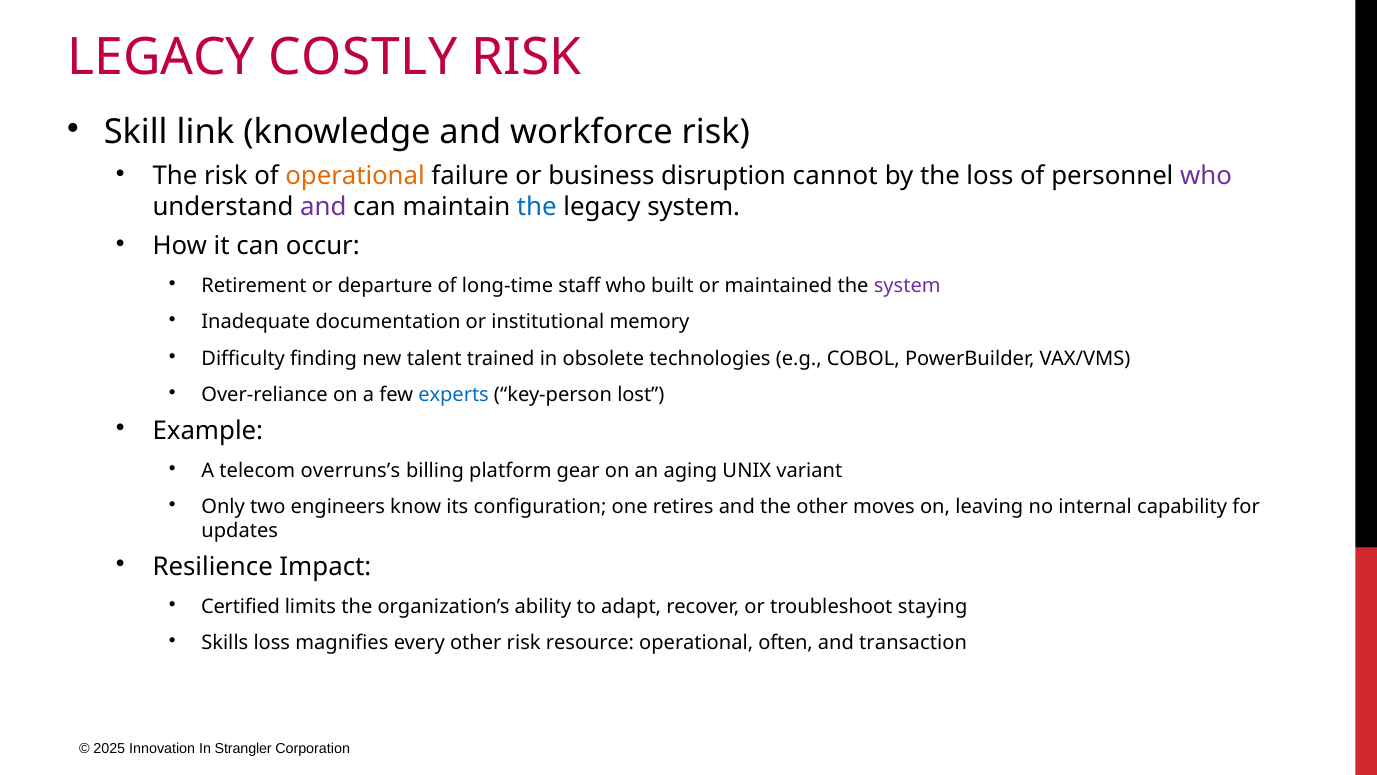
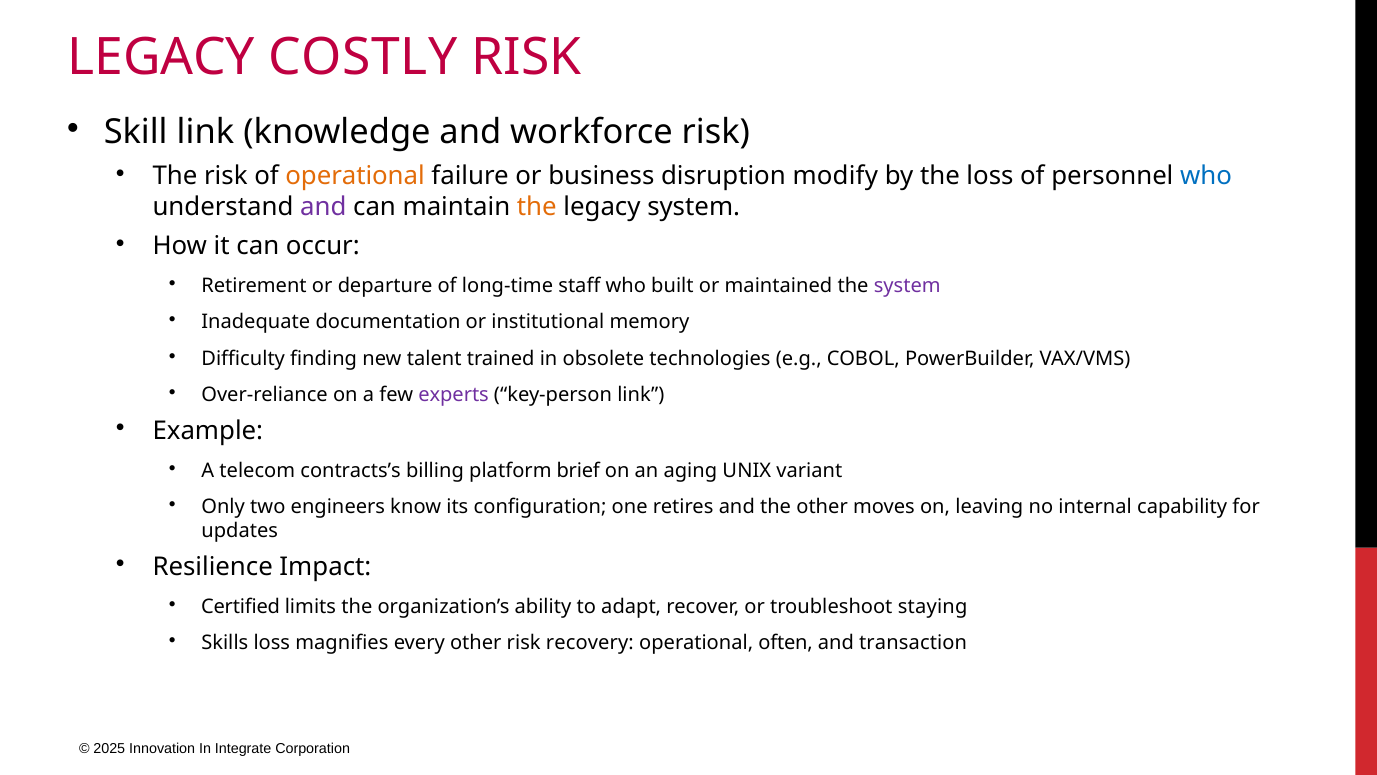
cannot: cannot -> modify
who at (1206, 176) colour: purple -> blue
the at (537, 207) colour: blue -> orange
experts colour: blue -> purple
key-person lost: lost -> link
overruns’s: overruns’s -> contracts’s
gear: gear -> brief
resource: resource -> recovery
Strangler: Strangler -> Integrate
